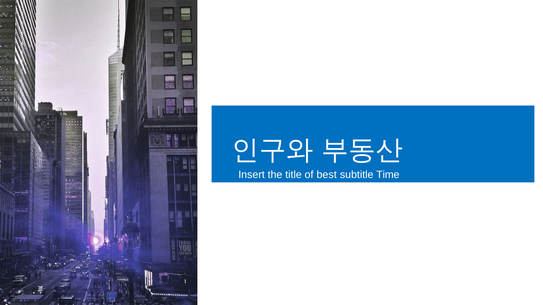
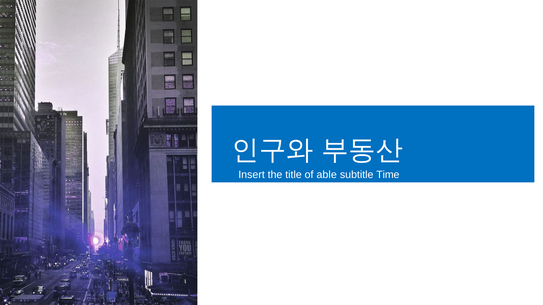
best: best -> able
